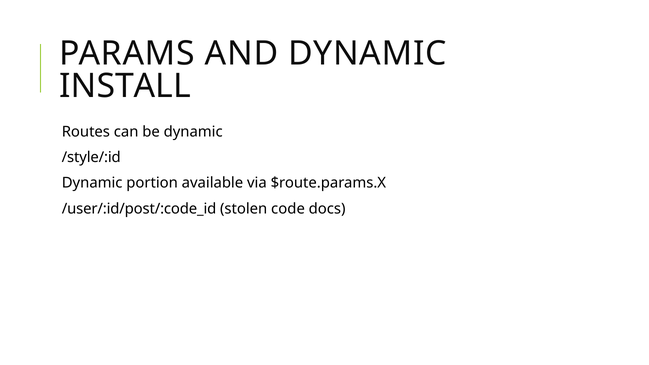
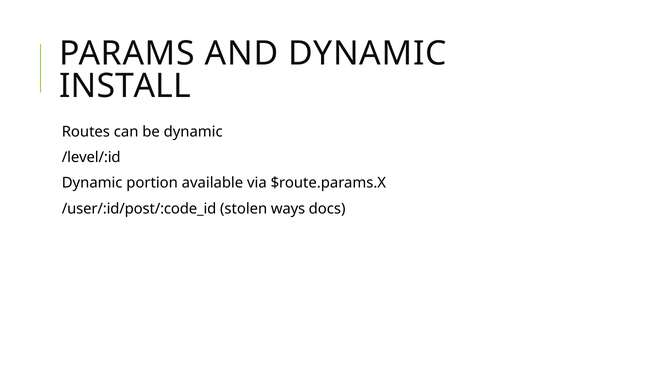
/style/:id: /style/:id -> /level/:id
code: code -> ways
